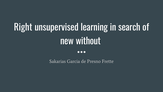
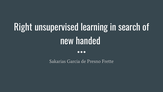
without: without -> handed
